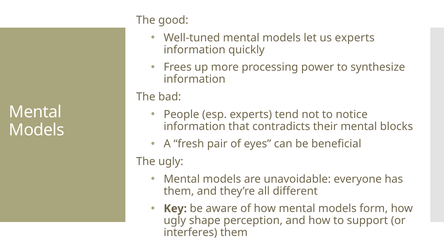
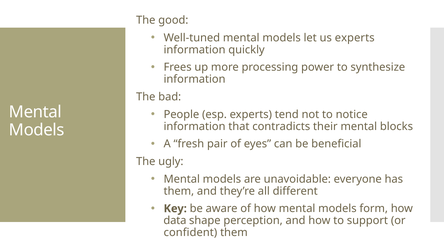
ugly at (175, 220): ugly -> data
interferes: interferes -> confident
